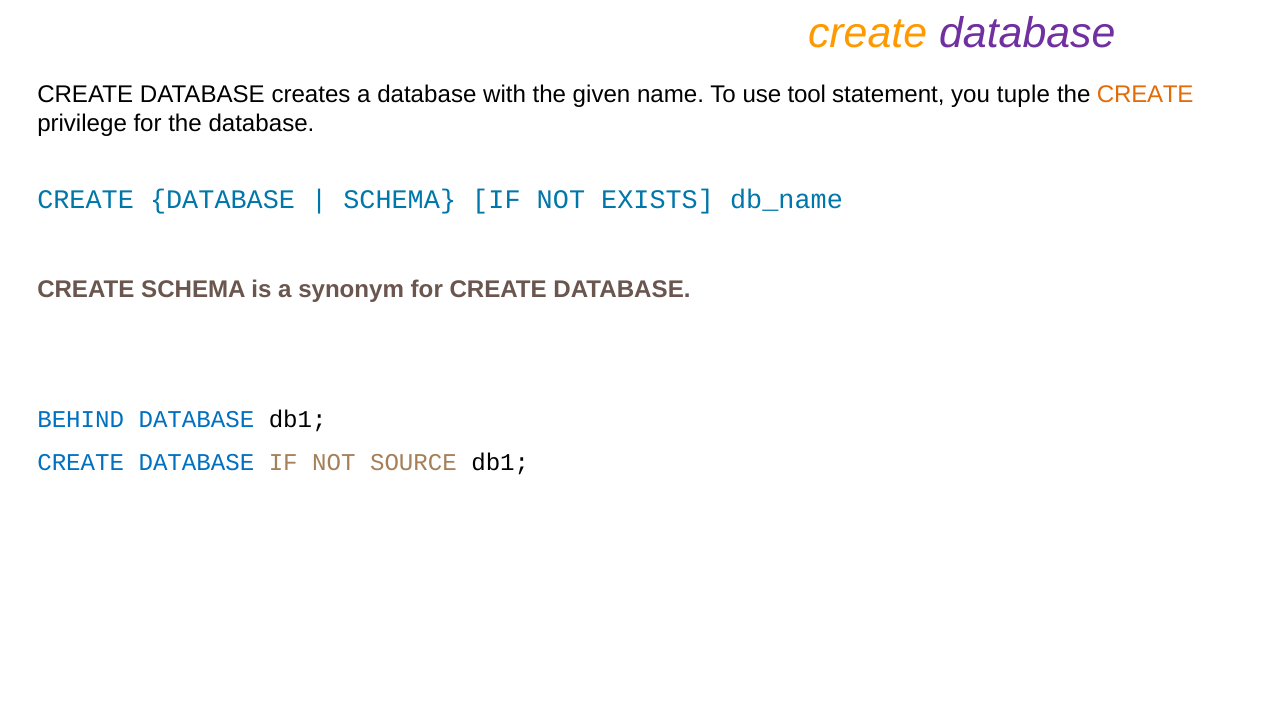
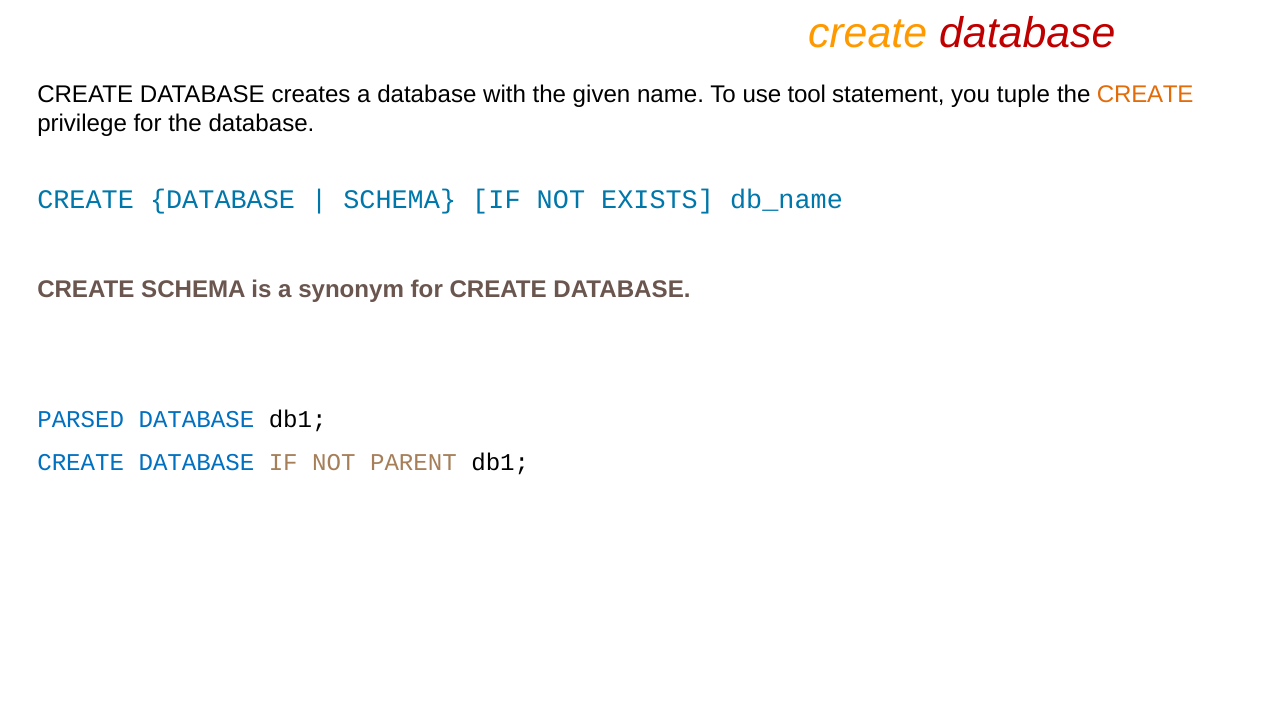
database at (1027, 33) colour: purple -> red
BEHIND: BEHIND -> PARSED
SOURCE: SOURCE -> PARENT
